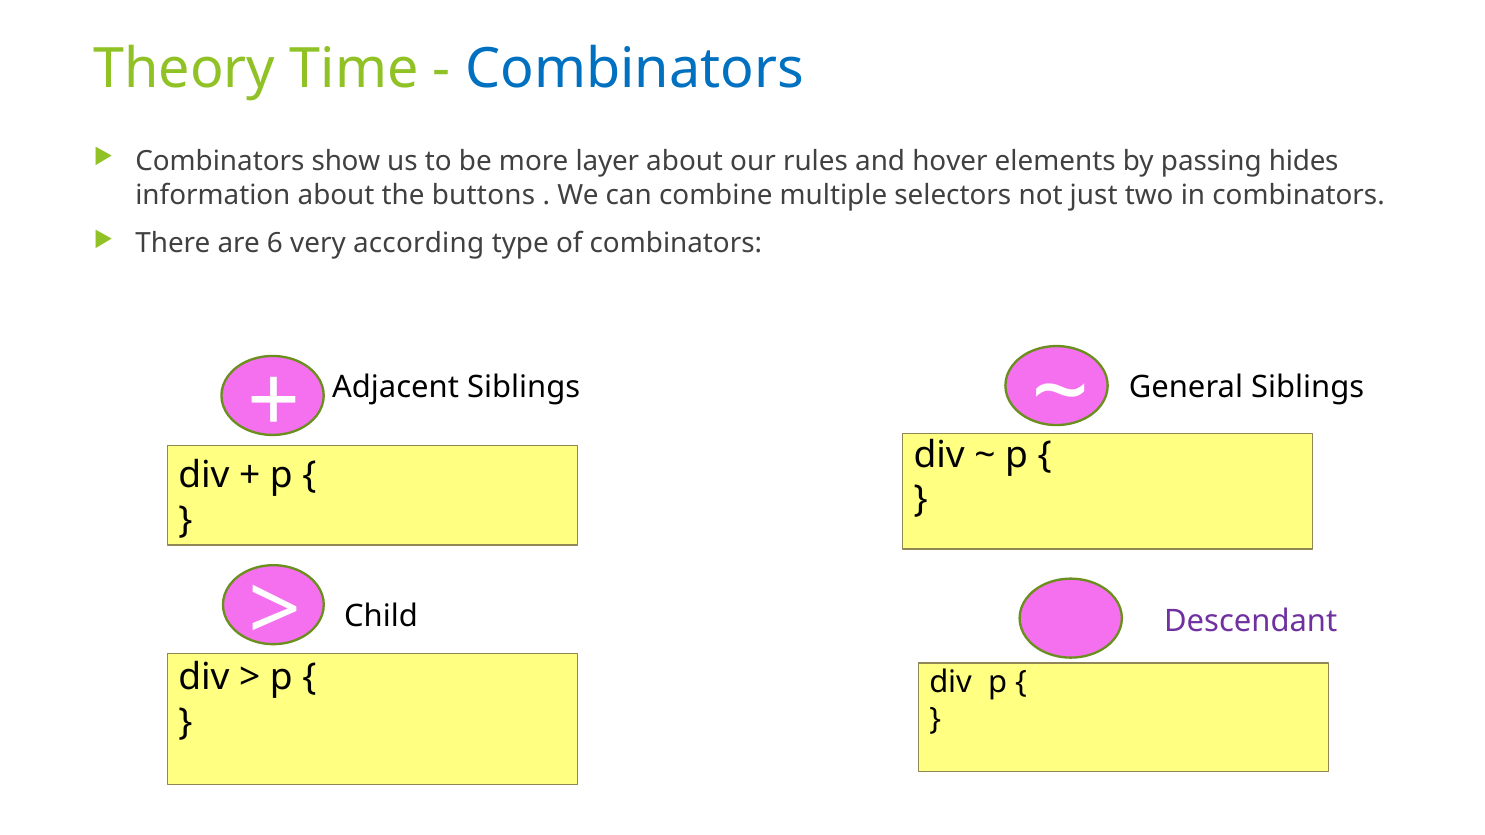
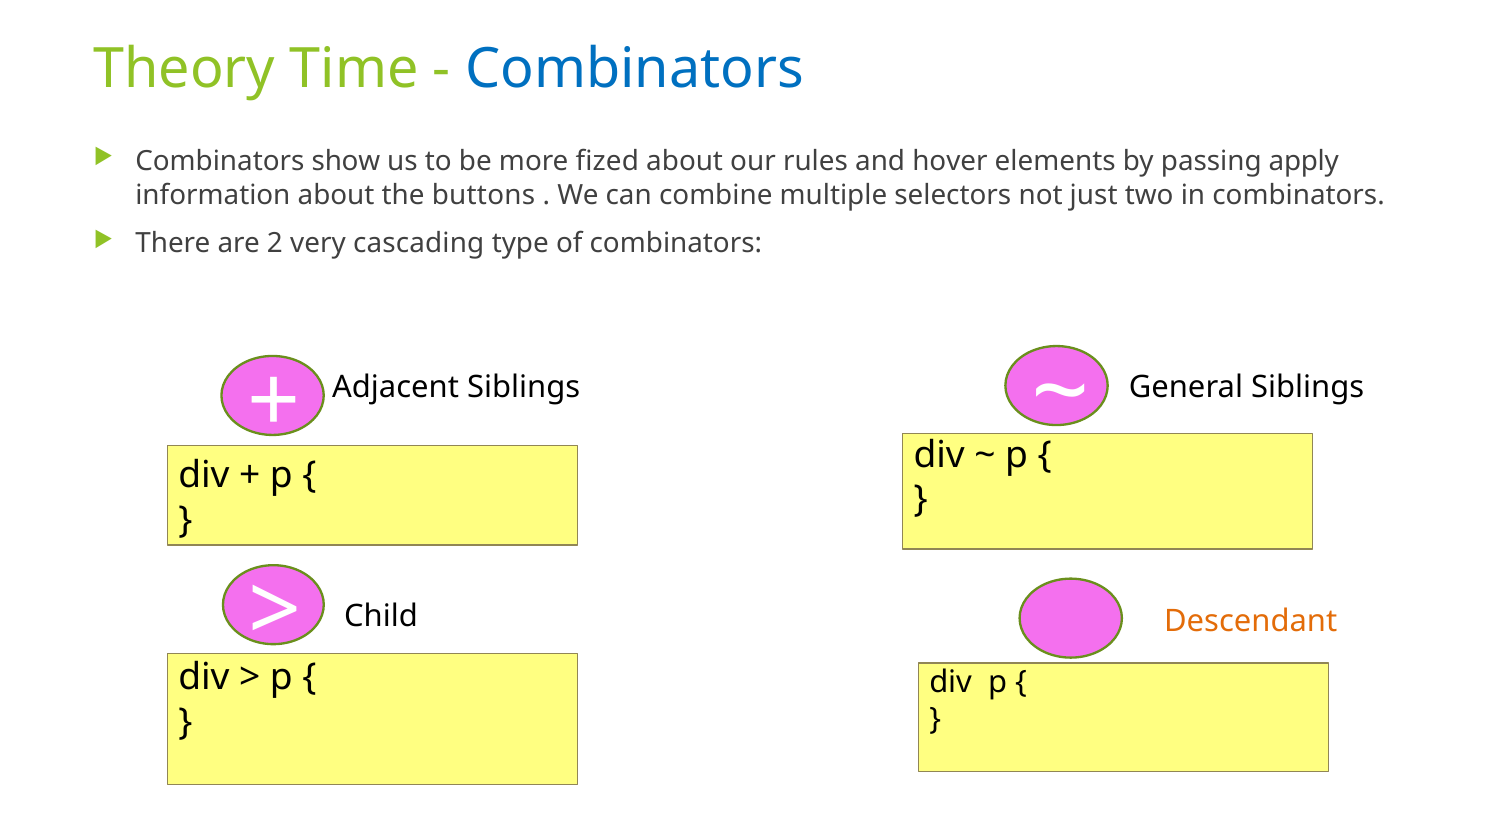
layer: layer -> fized
hides: hides -> apply
6: 6 -> 2
according: according -> cascading
Descendant colour: purple -> orange
